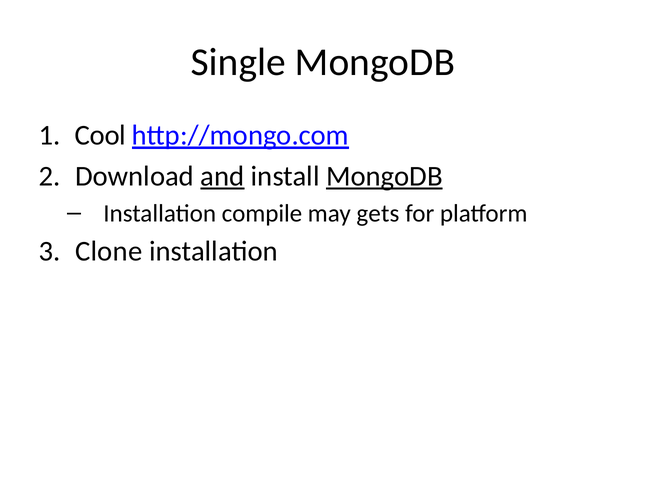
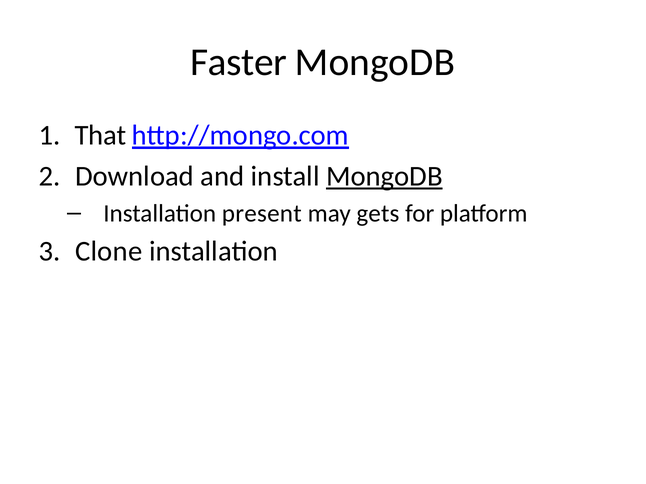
Single: Single -> Faster
Cool: Cool -> That
and underline: present -> none
compile: compile -> present
